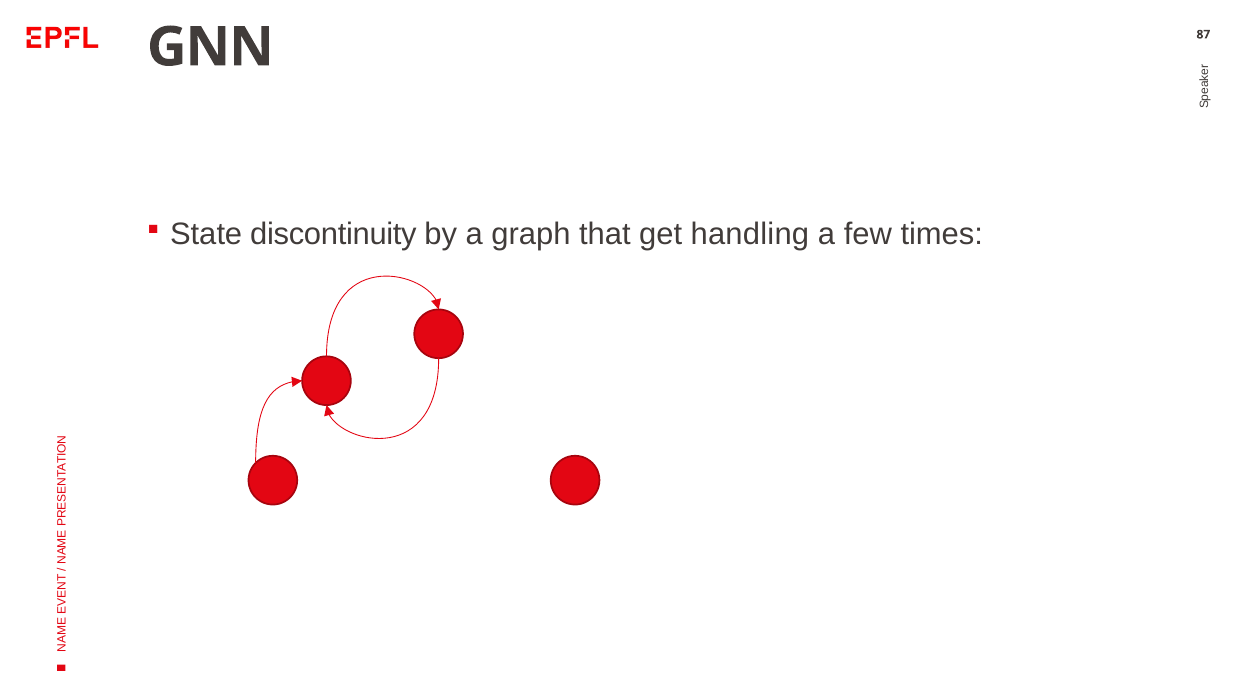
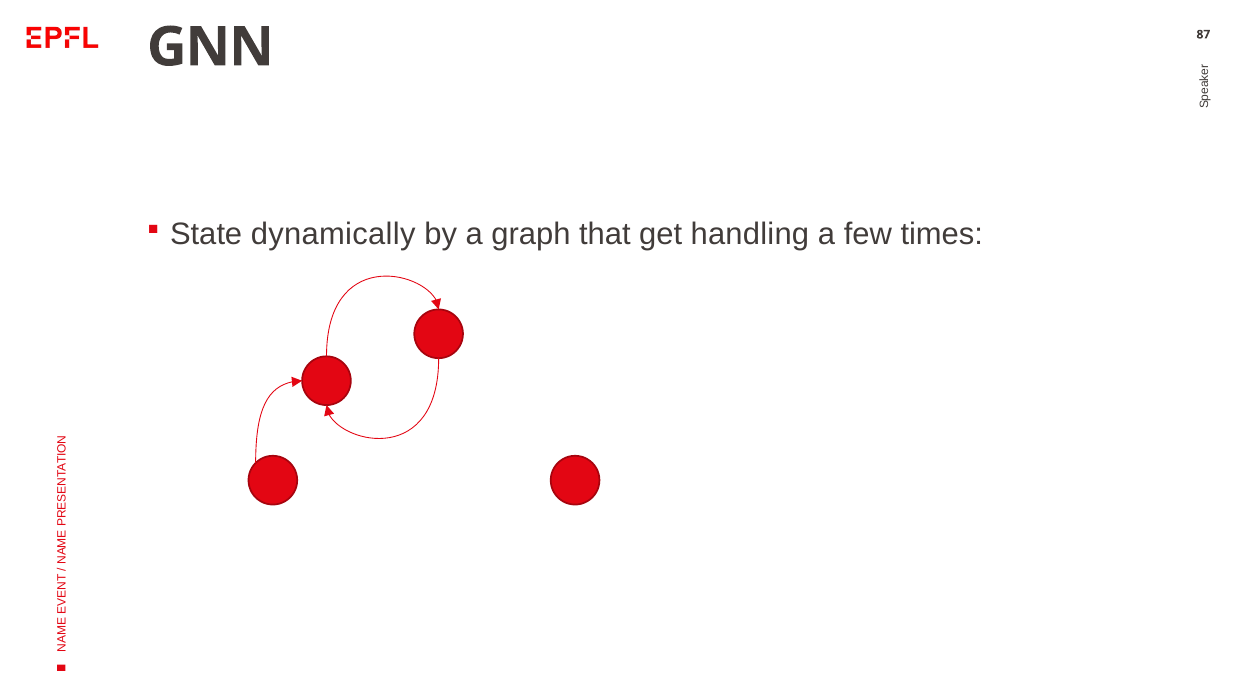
discontinuity: discontinuity -> dynamically
